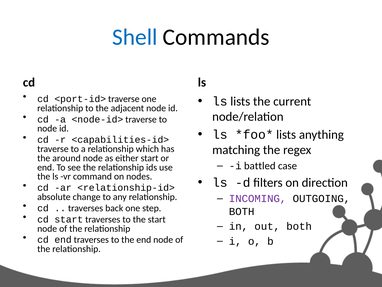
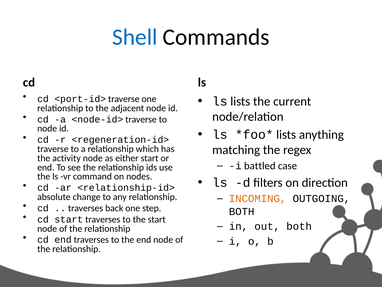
<capabilities-id>: <capabilities-id> -> <regeneration-id>
around: around -> activity
INCOMING colour: purple -> orange
